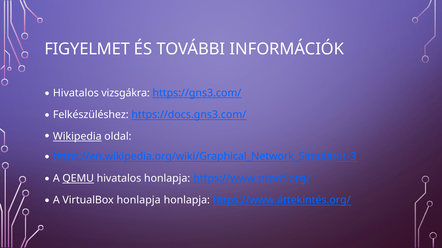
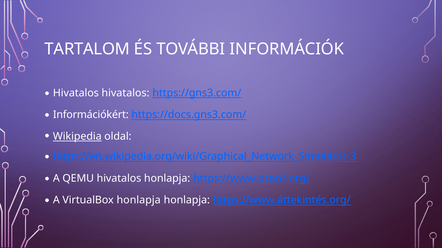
FIGYELMET: FIGYELMET -> TARTALOM
Hivatalos vizsgákra: vizsgákra -> hivatalos
Felkészüléshez: Felkészüléshez -> Információkért
QEMU underline: present -> none
